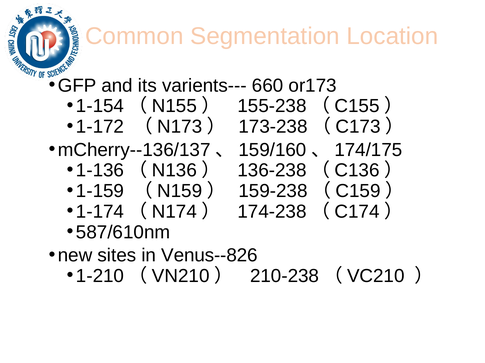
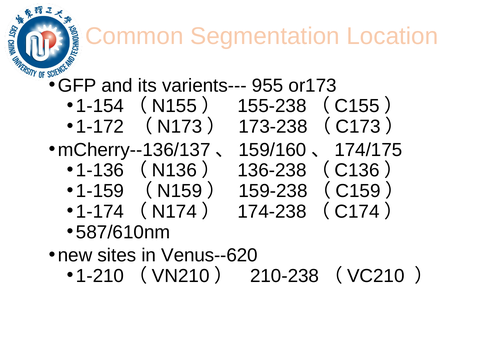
660: 660 -> 955
Venus--826: Venus--826 -> Venus--620
